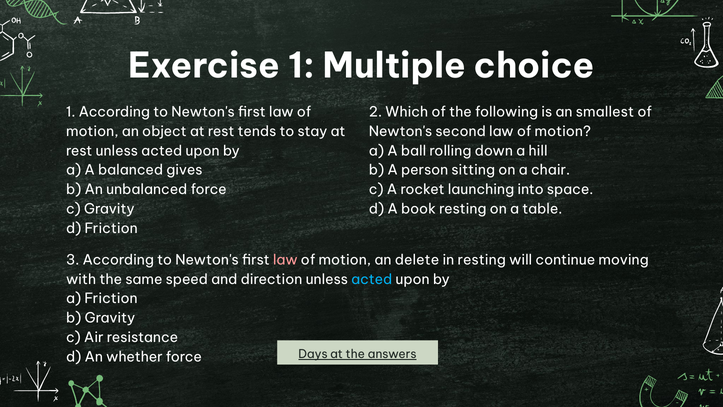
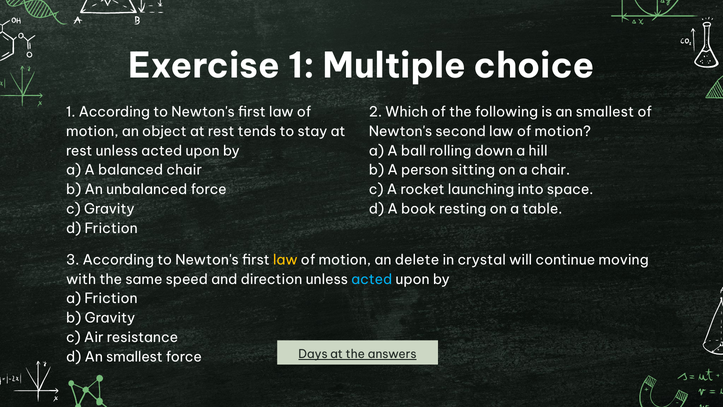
balanced gives: gives -> chair
law at (285, 260) colour: pink -> yellow
in resting: resting -> crystal
d An whether: whether -> smallest
